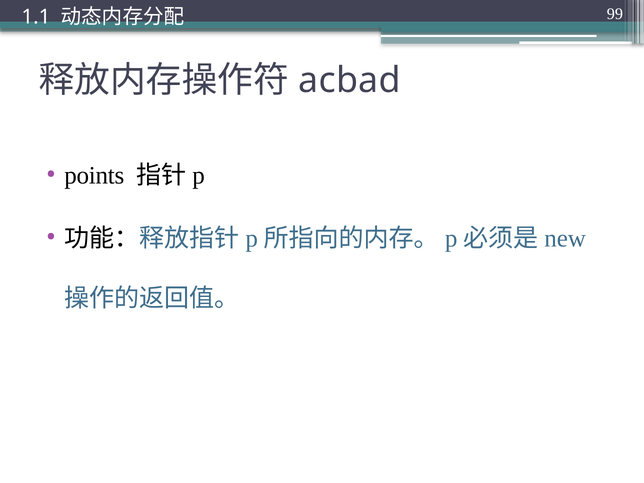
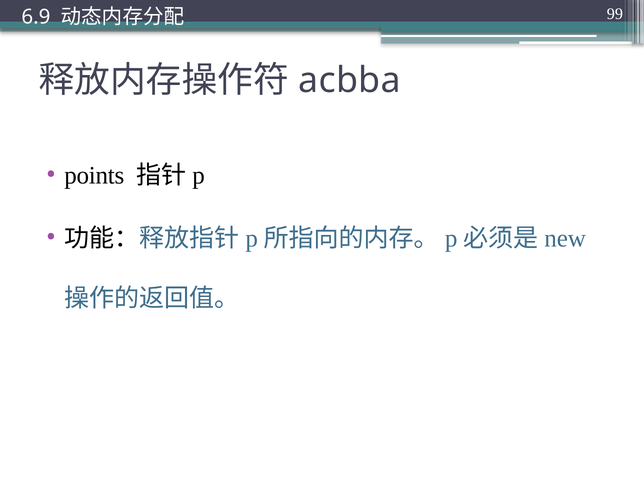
1.1: 1.1 -> 6.9
acbad: acbad -> acbba
